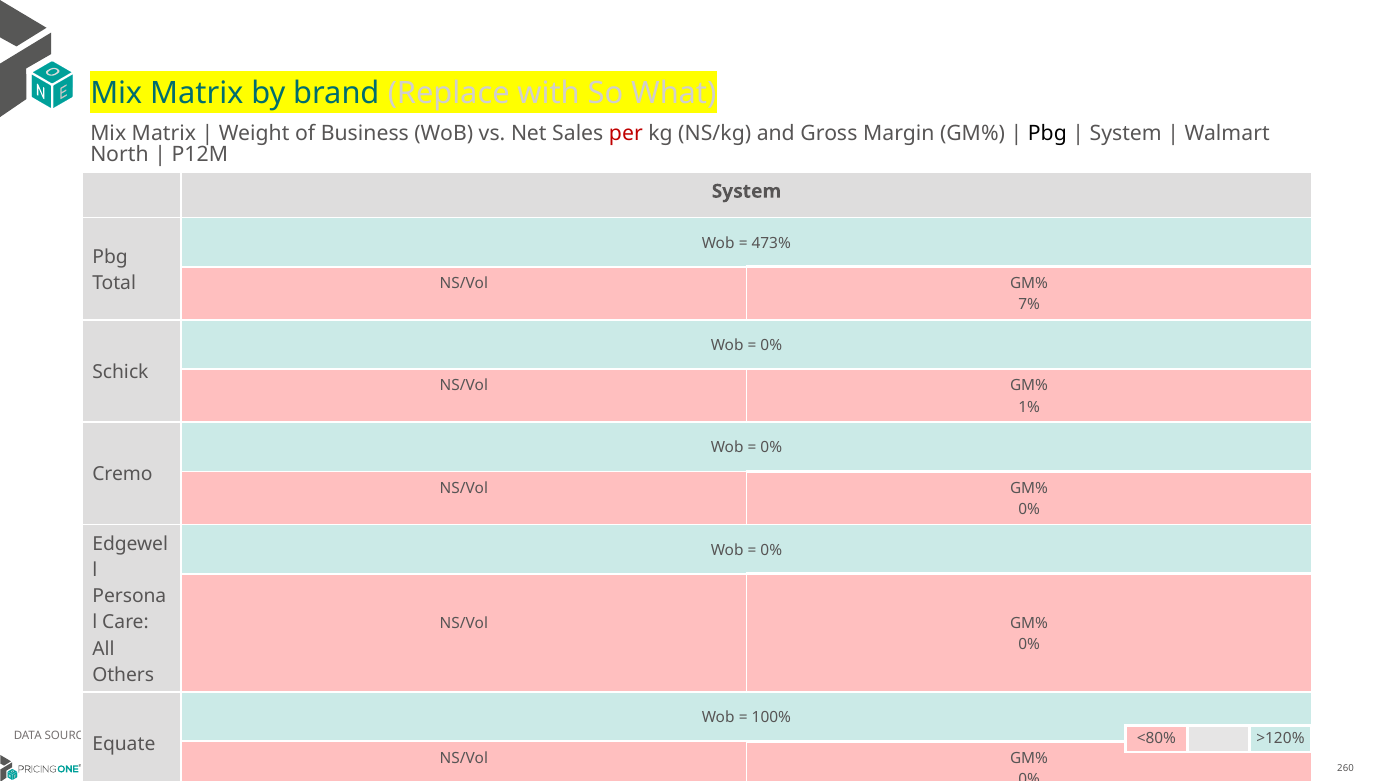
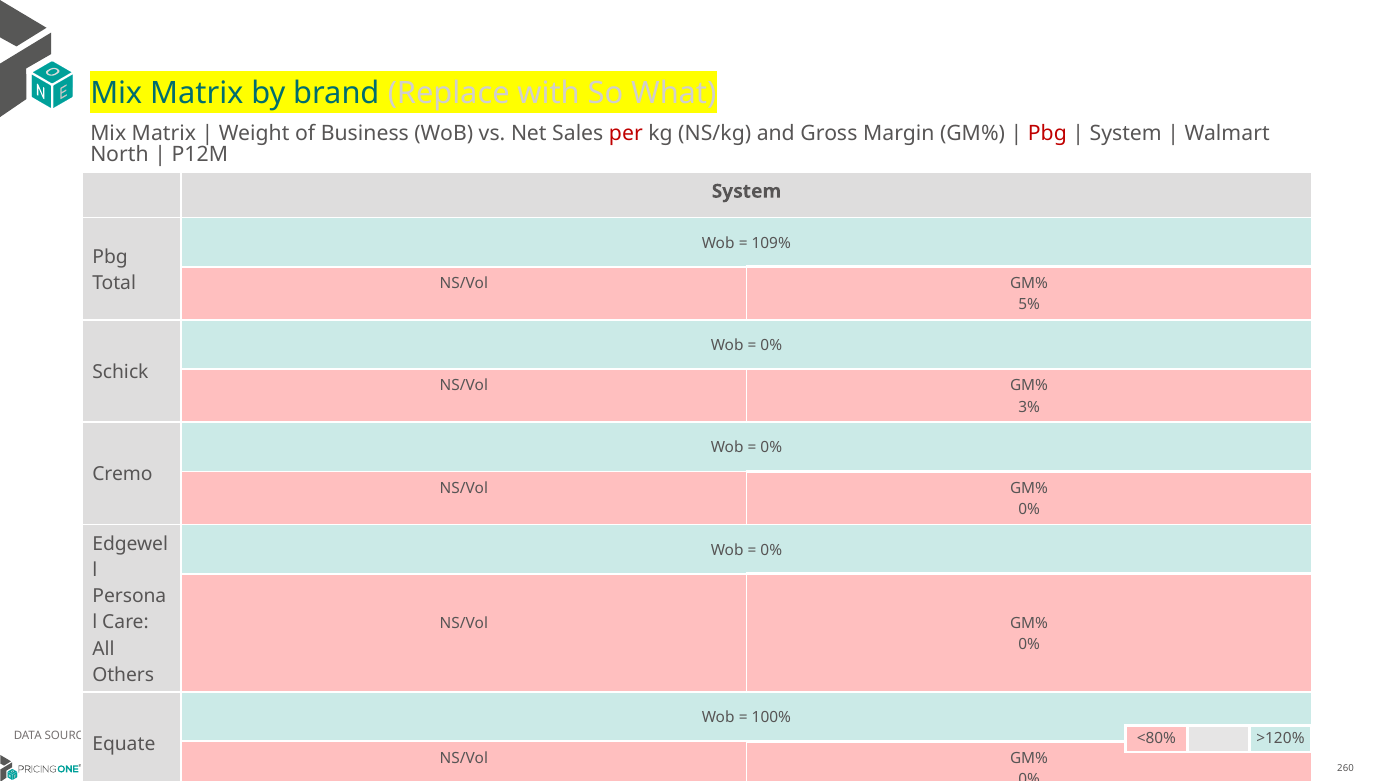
Pbg at (1047, 134) colour: black -> red
473%: 473% -> 109%
7%: 7% -> 5%
1%: 1% -> 3%
